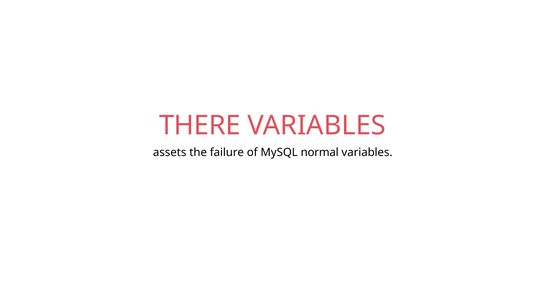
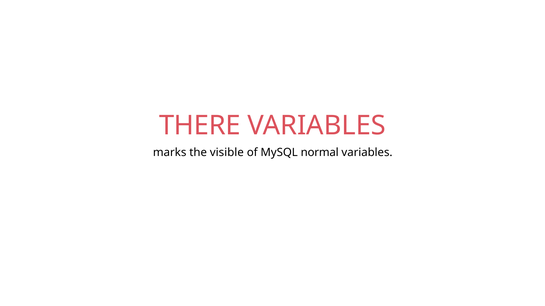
assets: assets -> marks
failure: failure -> visible
